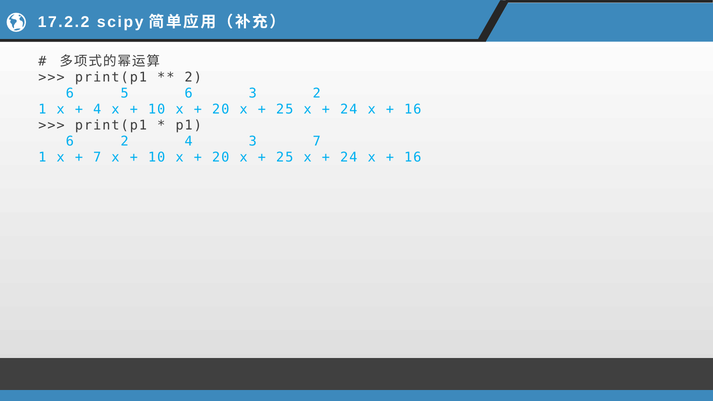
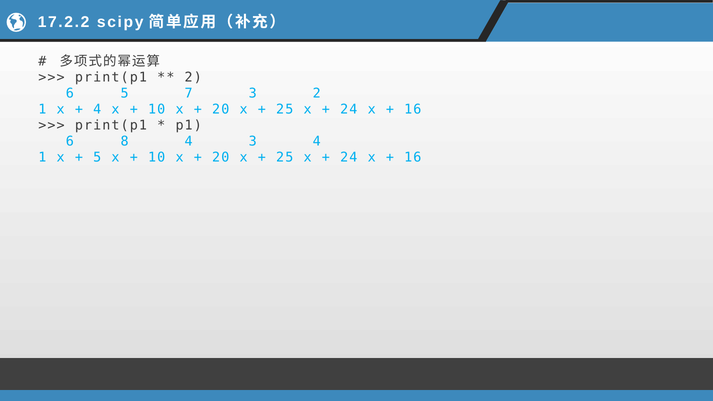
5 6: 6 -> 7
6 2: 2 -> 8
3 7: 7 -> 4
7 at (97, 157): 7 -> 5
